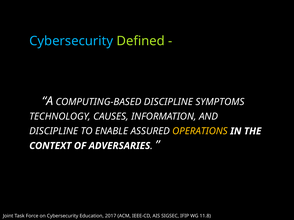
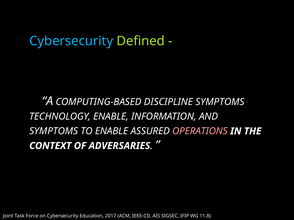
TECHNOLOGY CAUSES: CAUSES -> ENABLE
DISCIPLINE at (54, 131): DISCIPLINE -> SYMPTOMS
OPERATIONS colour: yellow -> pink
